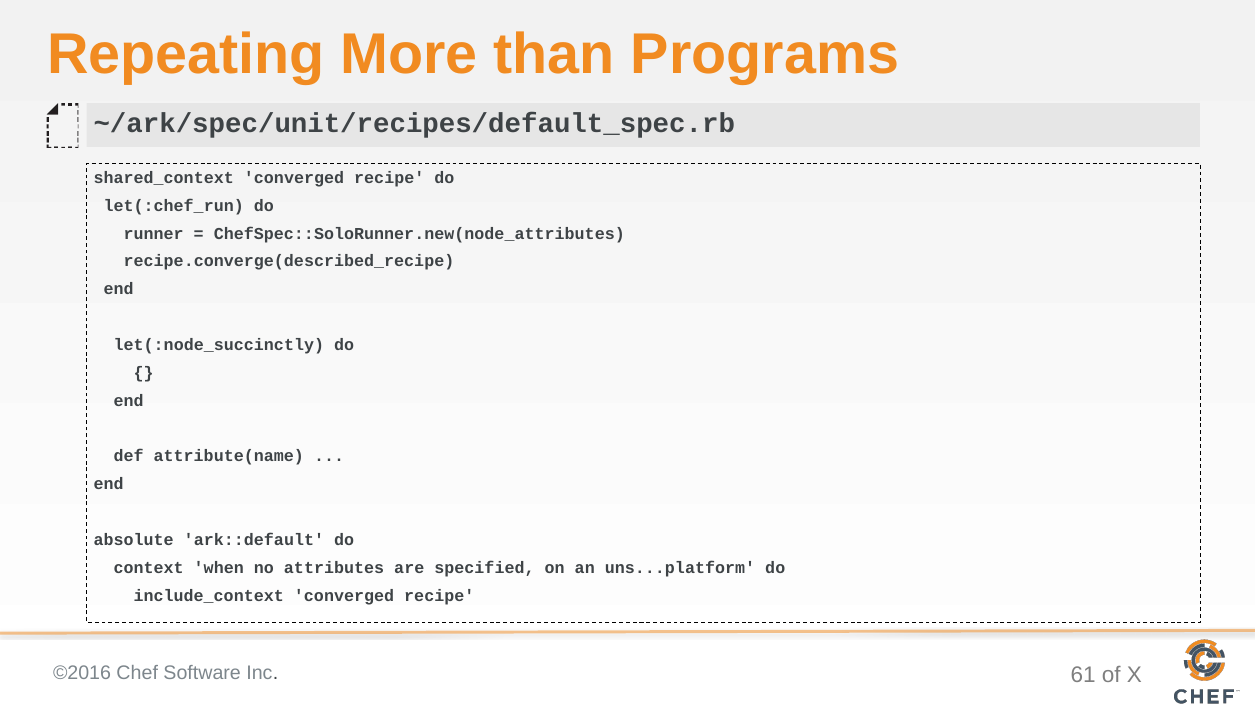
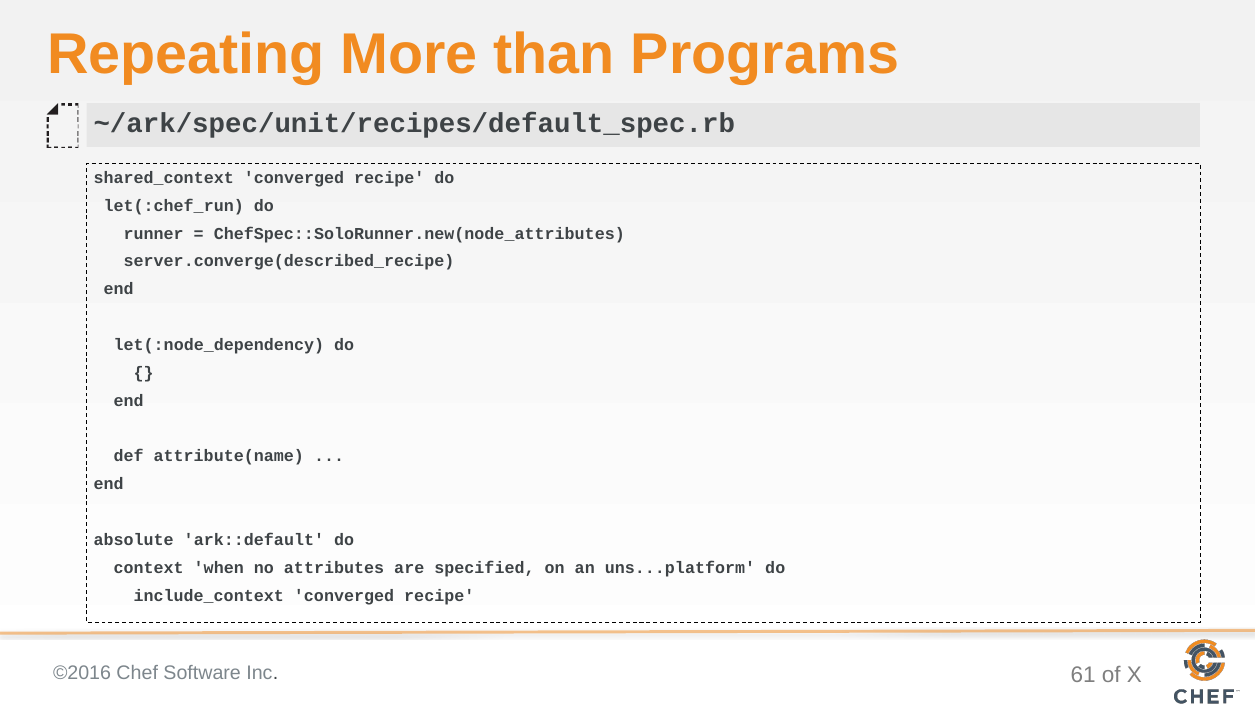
recipe.converge(described_recipe: recipe.converge(described_recipe -> server.converge(described_recipe
let(:node_succinctly: let(:node_succinctly -> let(:node_dependency
